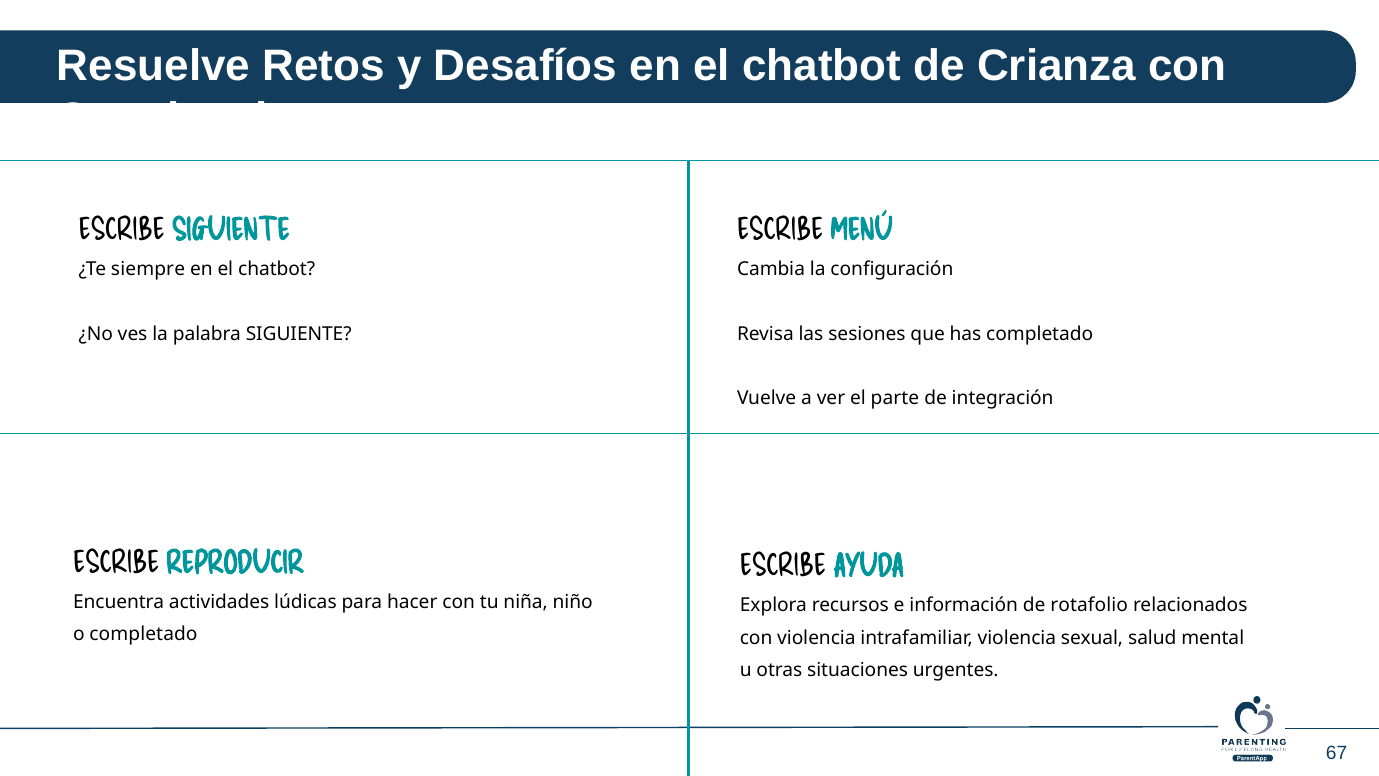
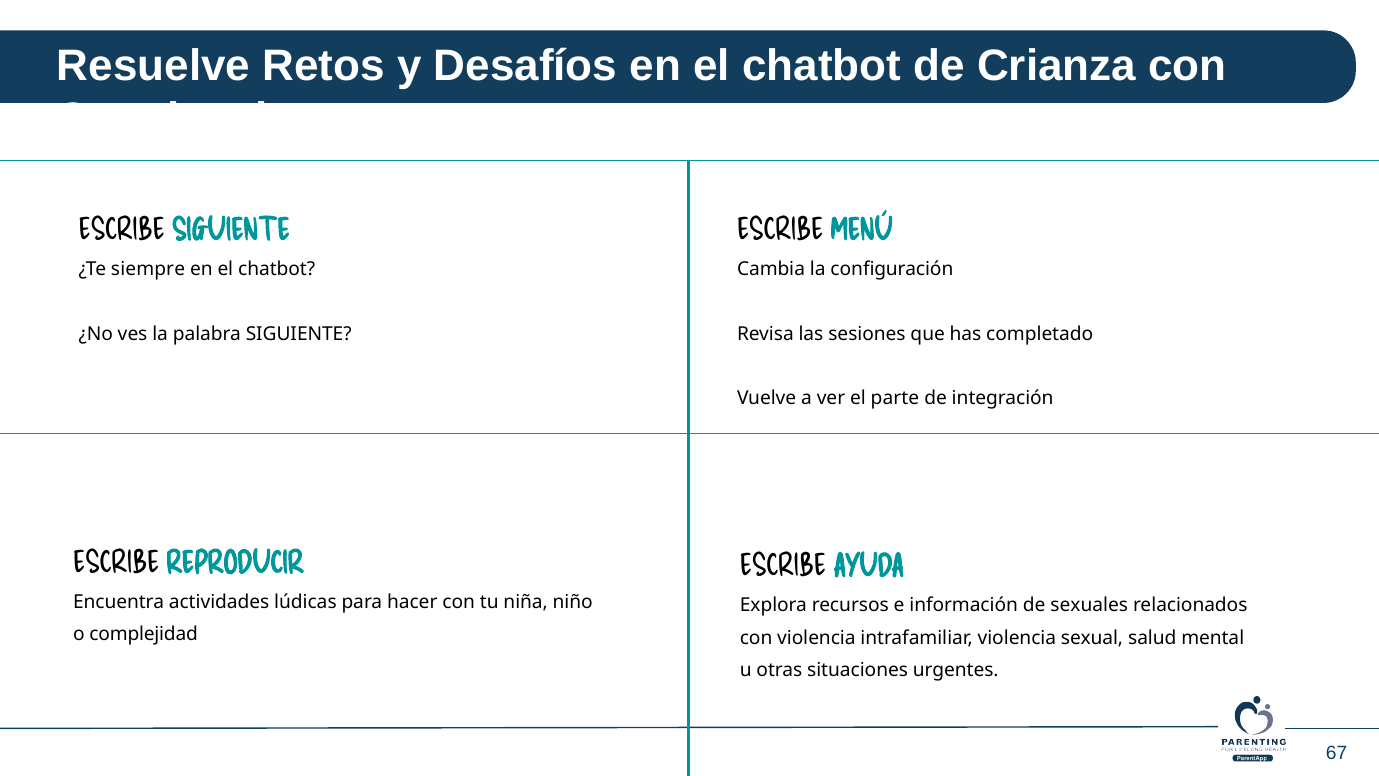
rotafolio: rotafolio -> sexuales
o completado: completado -> complejidad
